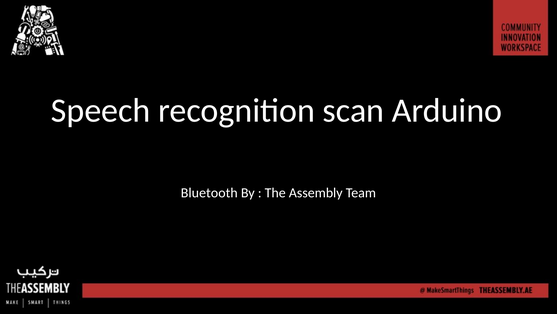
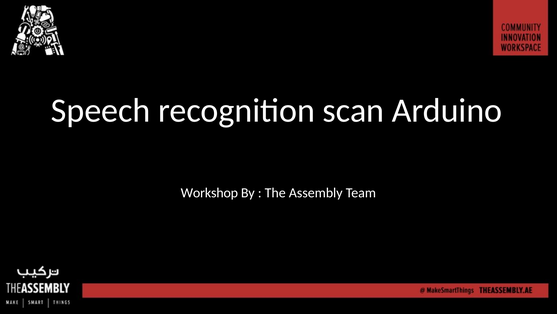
Bluetooth: Bluetooth -> Workshop
